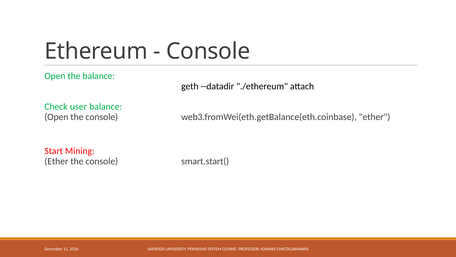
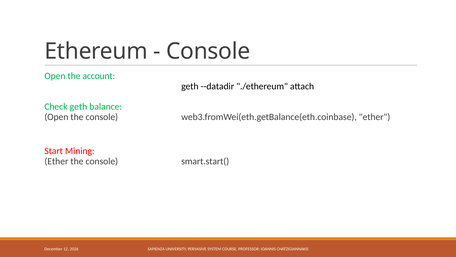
the balance: balance -> account
Check user: user -> geth
